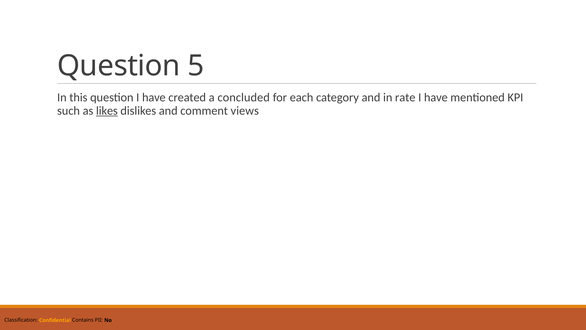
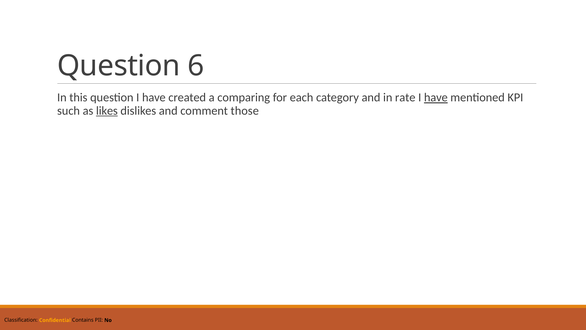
5: 5 -> 6
concluded: concluded -> comparing
have at (436, 97) underline: none -> present
views: views -> those
